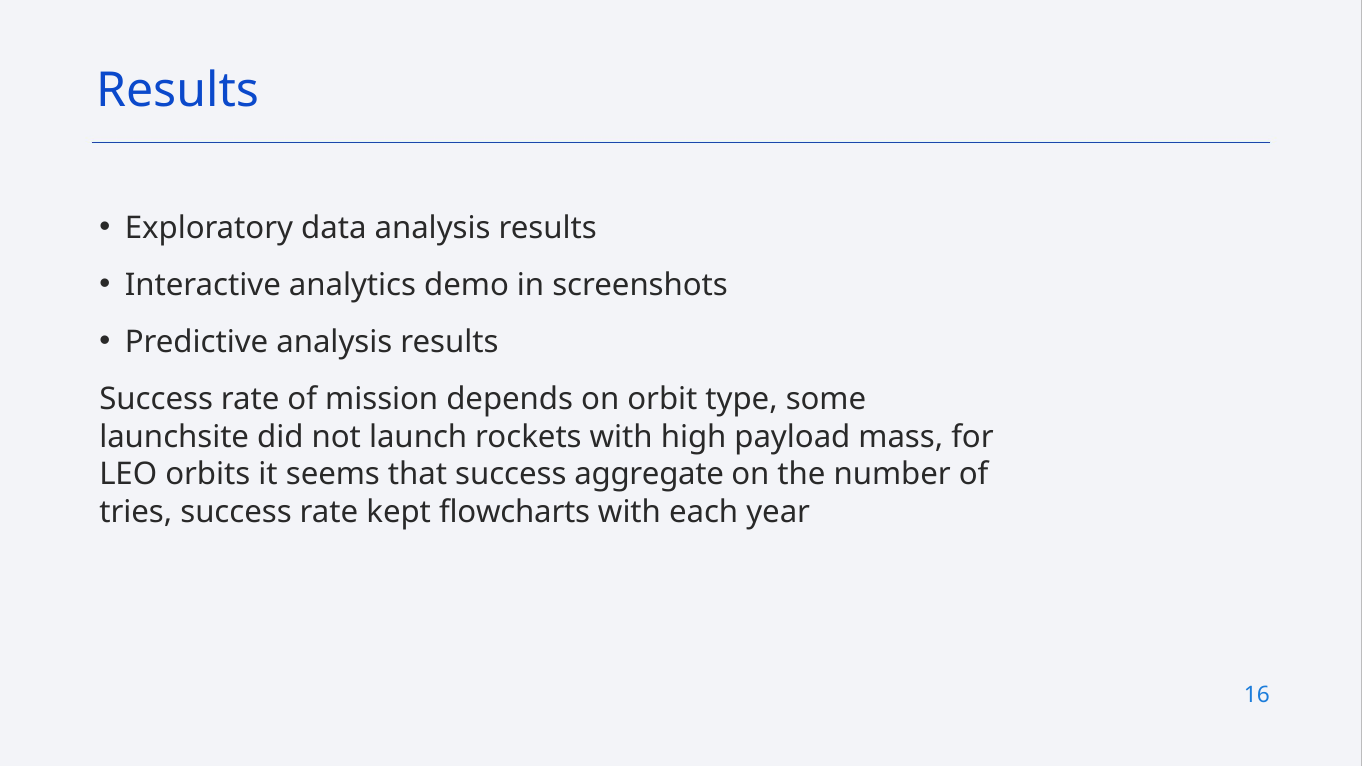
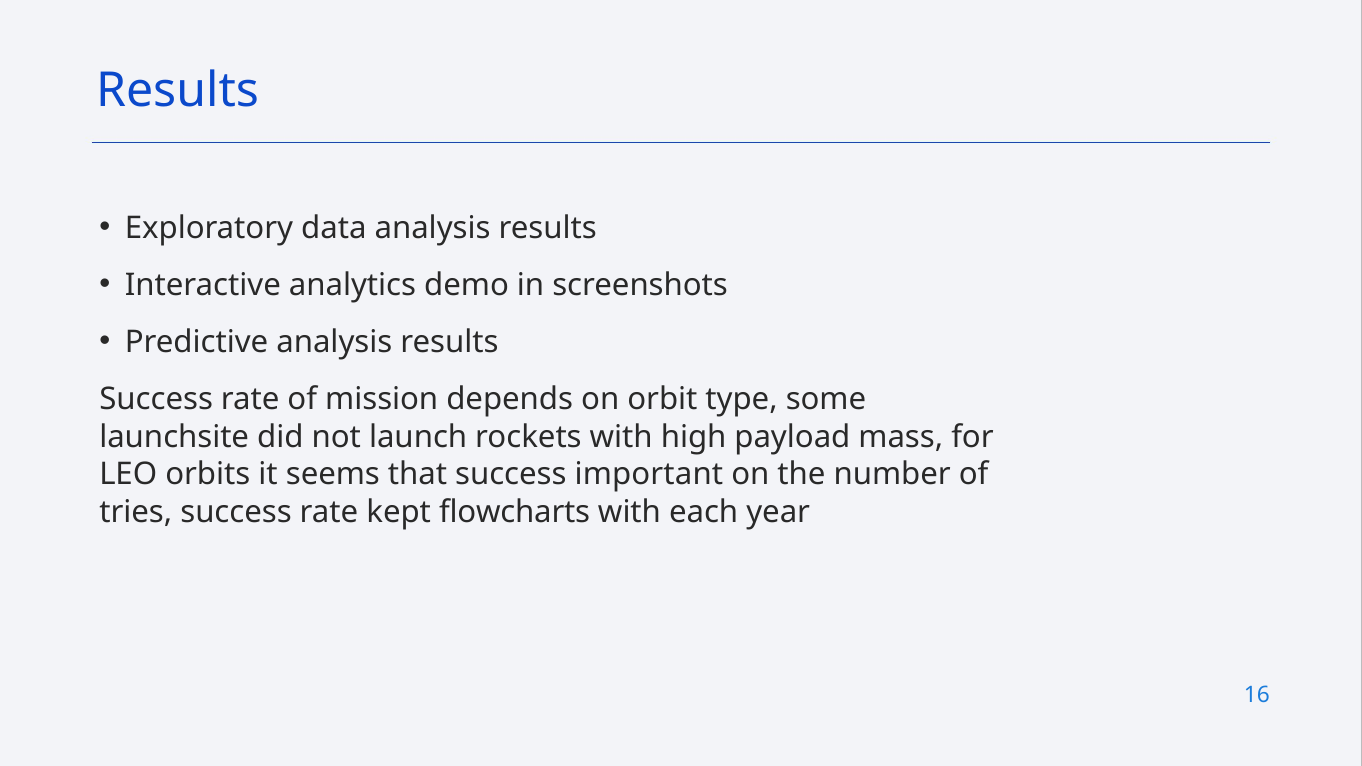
aggregate: aggregate -> important
